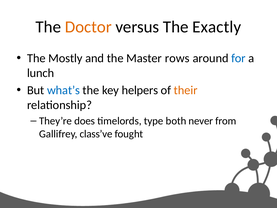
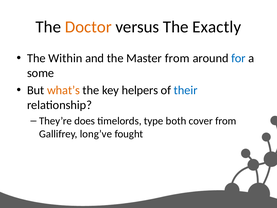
Mostly: Mostly -> Within
Master rows: rows -> from
lunch: lunch -> some
what’s colour: blue -> orange
their colour: orange -> blue
never: never -> cover
class’ve: class’ve -> long’ve
